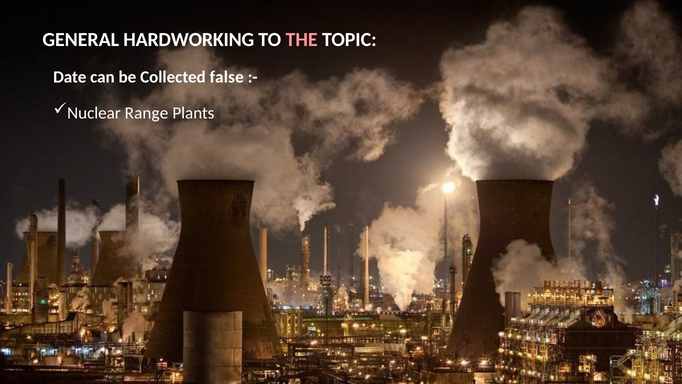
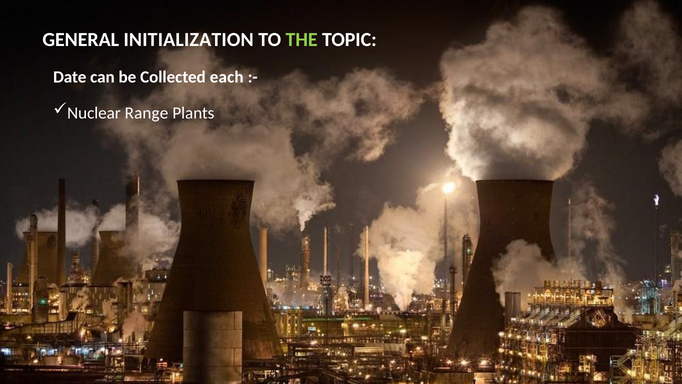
HARDWORKING: HARDWORKING -> INITIALIZATION
THE colour: pink -> light green
false: false -> each
